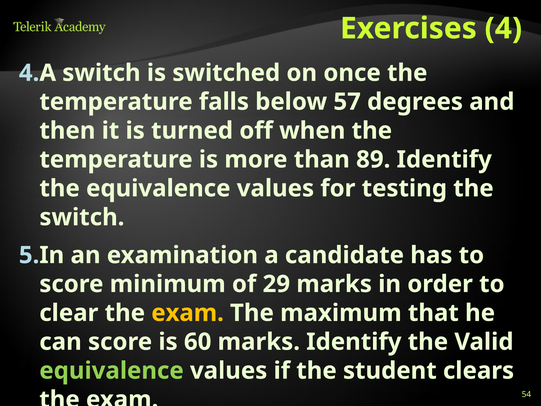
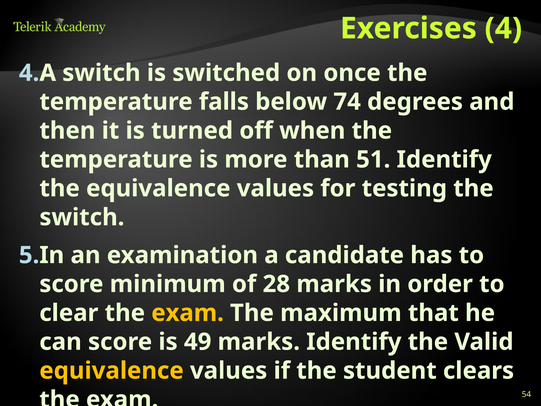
57: 57 -> 74
89: 89 -> 51
29: 29 -> 28
60: 60 -> 49
equivalence at (112, 371) colour: light green -> yellow
